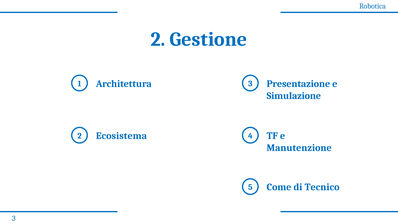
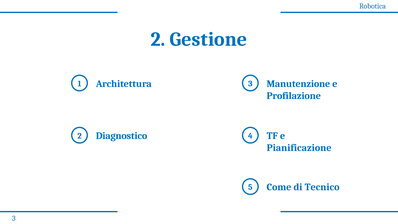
Presentazione: Presentazione -> Manutenzione
Simulazione: Simulazione -> Profilazione
Ecosistema: Ecosistema -> Diagnostico
Manutenzione: Manutenzione -> Pianificazione
